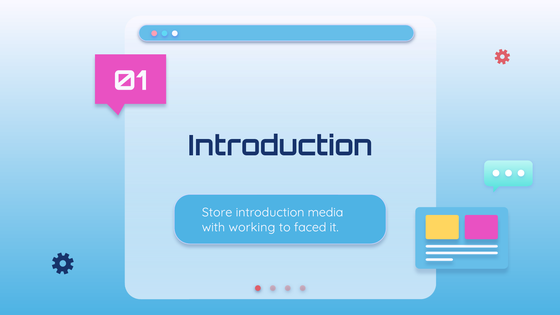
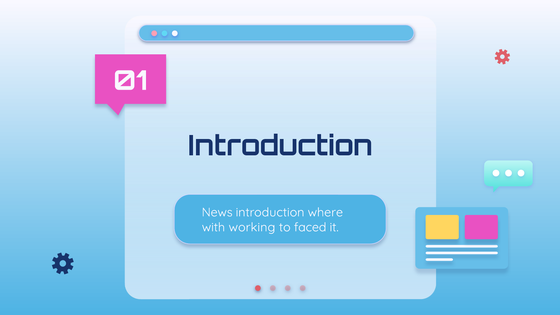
Store: Store -> News
media: media -> where
